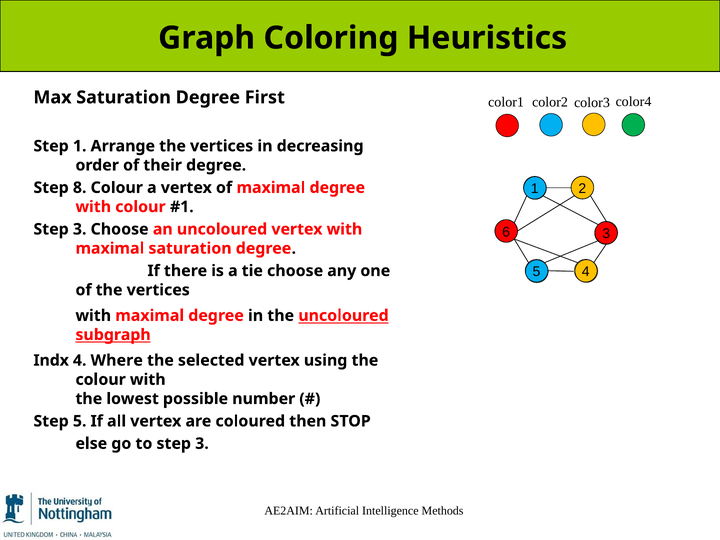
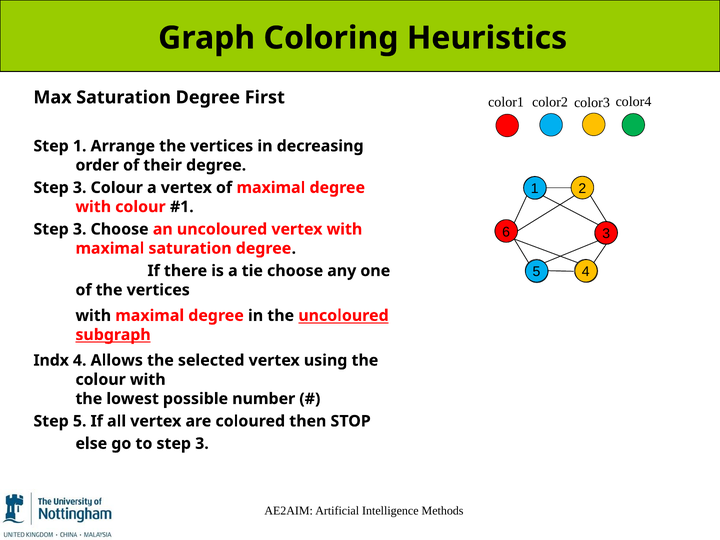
8 at (80, 188): 8 -> 3
Where: Where -> Allows
